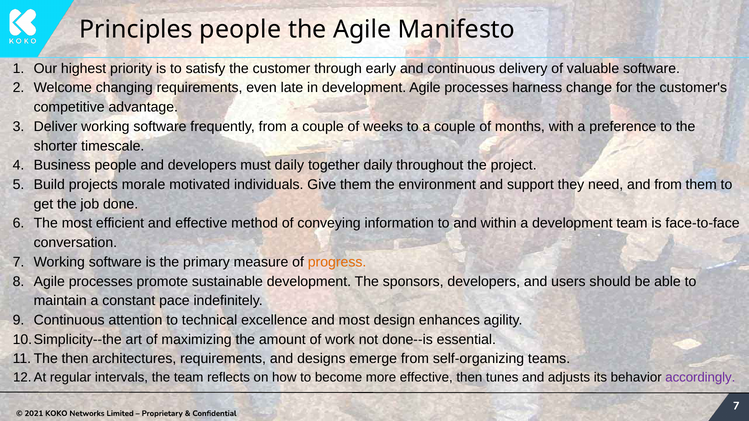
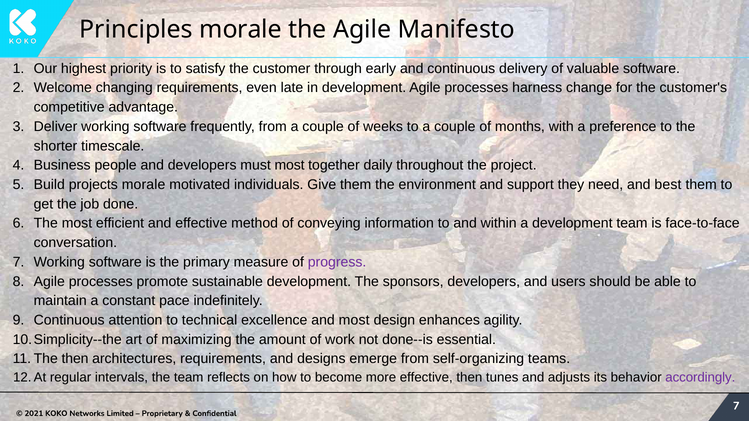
Principles people: people -> morale
must daily: daily -> most
and from: from -> best
progress colour: orange -> purple
